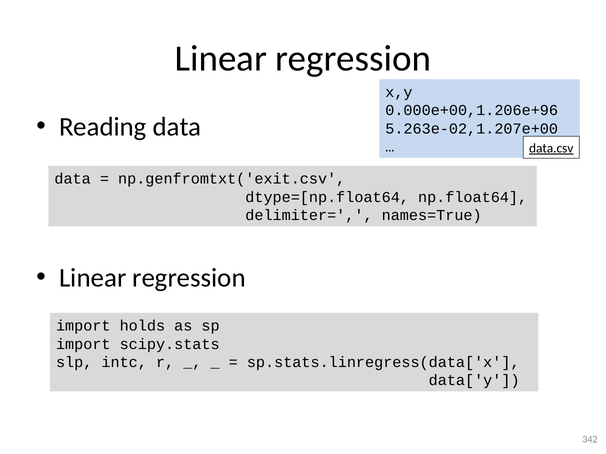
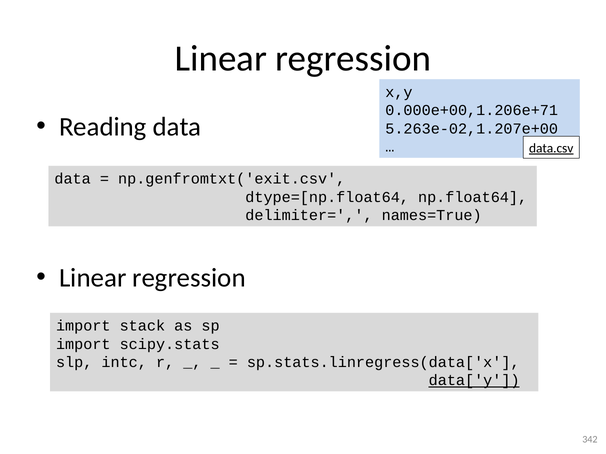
0.000e+00,1.206e+96: 0.000e+00,1.206e+96 -> 0.000e+00,1.206e+71
holds: holds -> stack
data['y underline: none -> present
